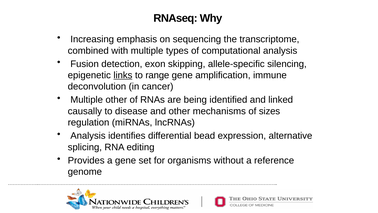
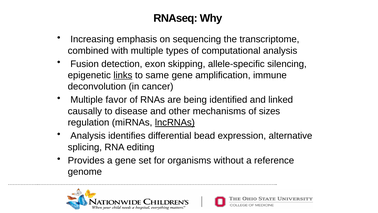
range: range -> same
Multiple other: other -> favor
lncRNAs underline: none -> present
